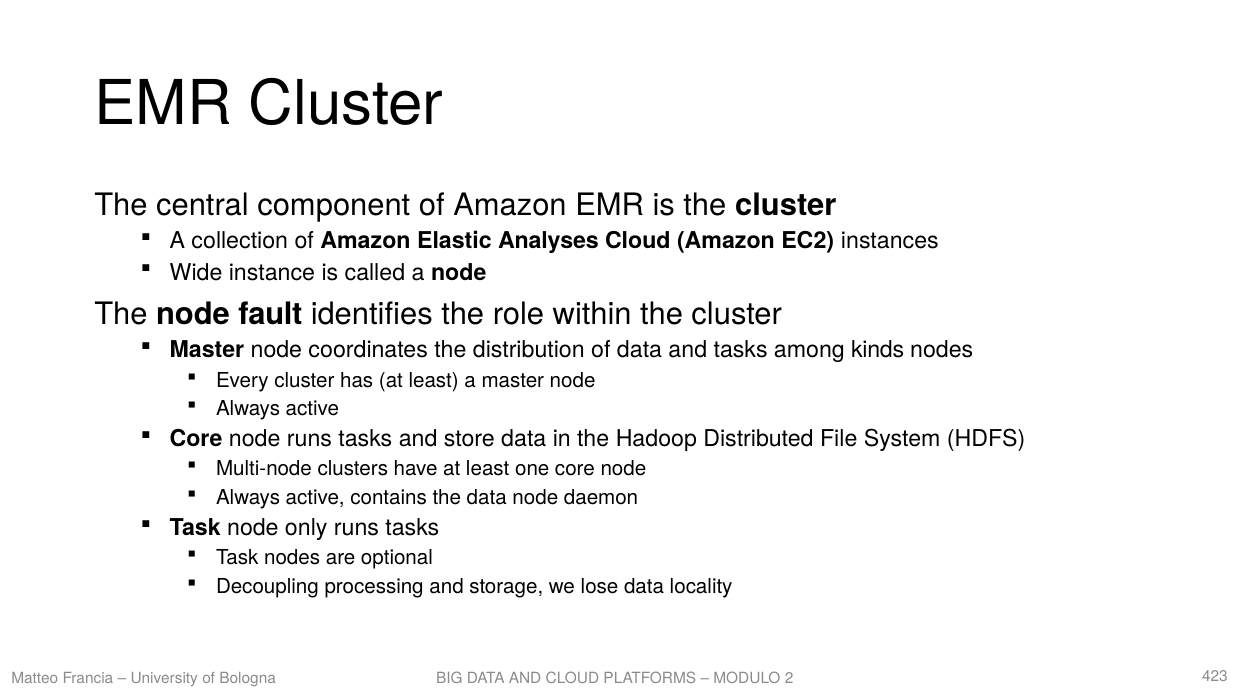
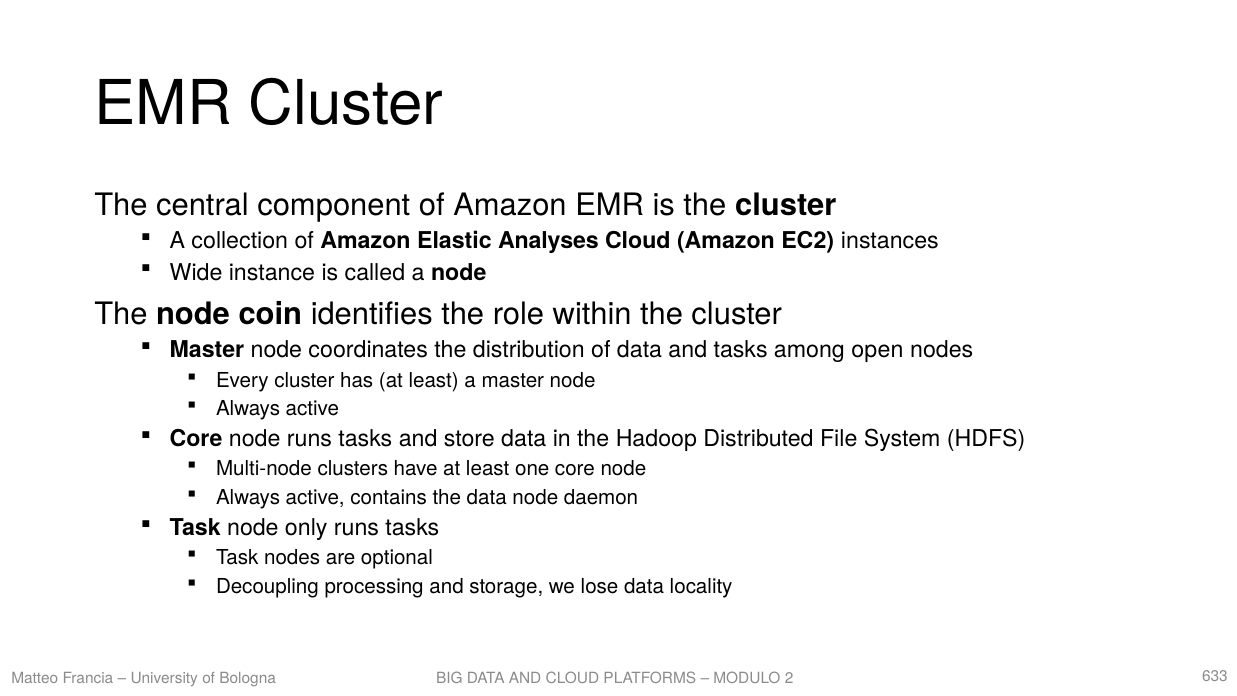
fault: fault -> coin
kinds: kinds -> open
423: 423 -> 633
